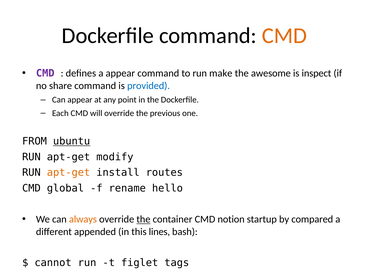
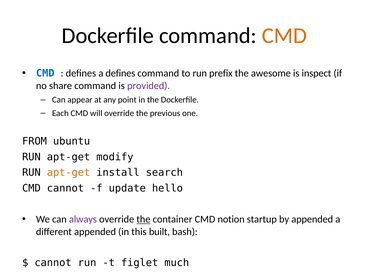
CMD at (45, 73) colour: purple -> blue
a appear: appear -> defines
make: make -> prefix
provided colour: blue -> purple
ubuntu underline: present -> none
routes: routes -> search
CMD global: global -> cannot
rename: rename -> update
always colour: orange -> purple
by compared: compared -> appended
lines: lines -> built
tags: tags -> much
